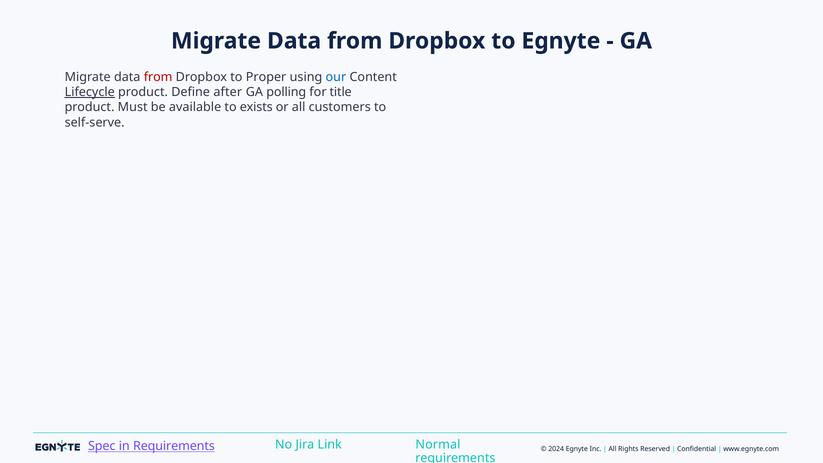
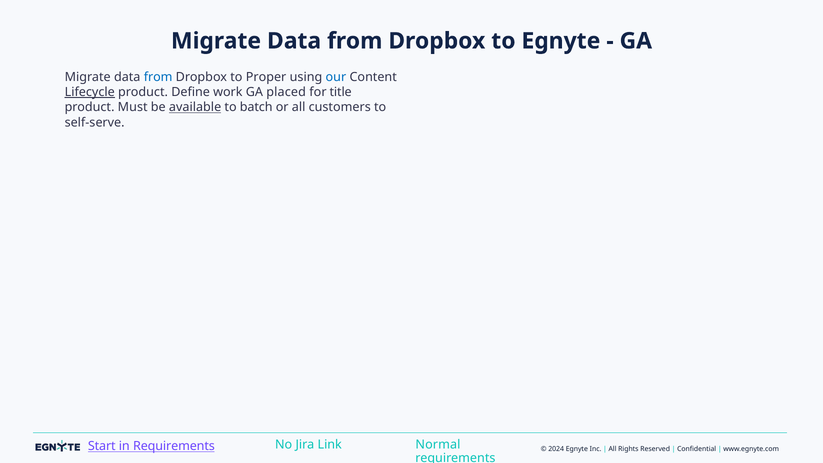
from at (158, 77) colour: red -> blue
after: after -> work
polling: polling -> placed
available underline: none -> present
exists: exists -> batch
Spec: Spec -> Start
